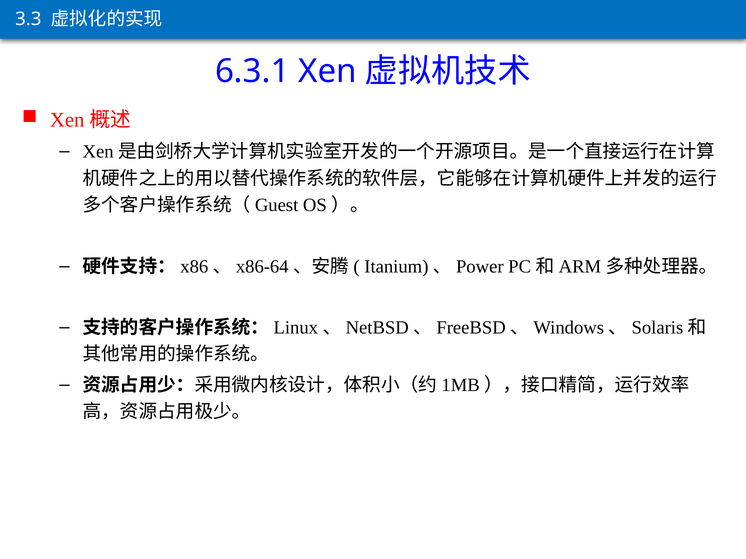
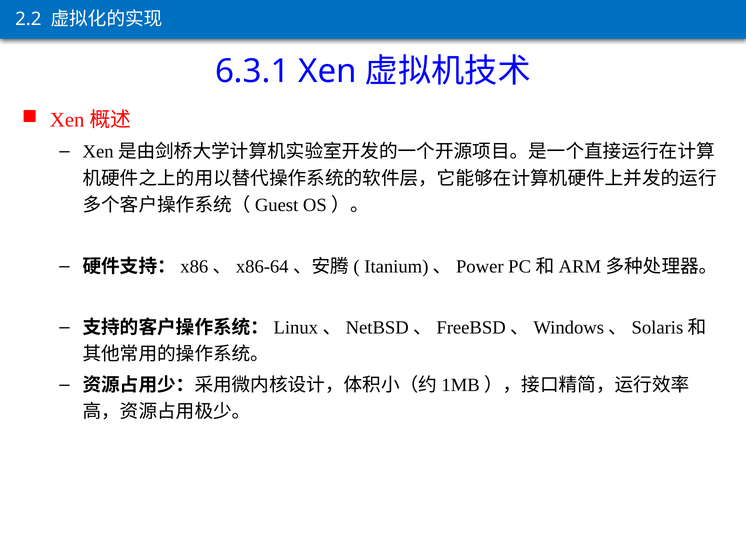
3.3: 3.3 -> 2.2
